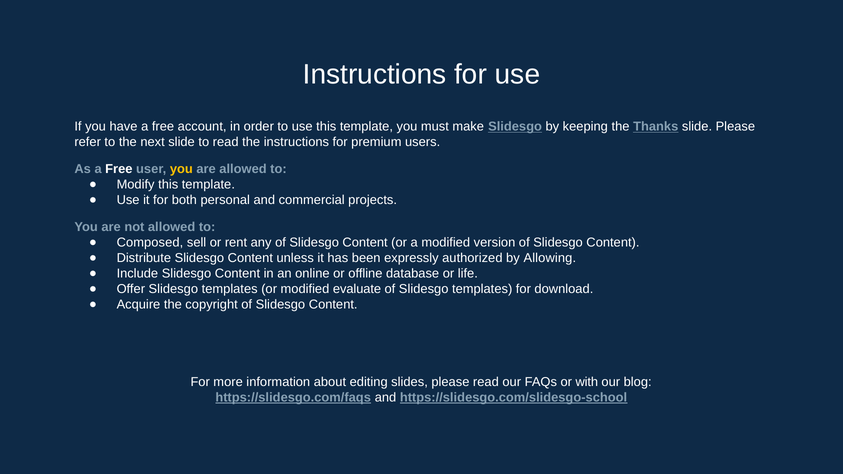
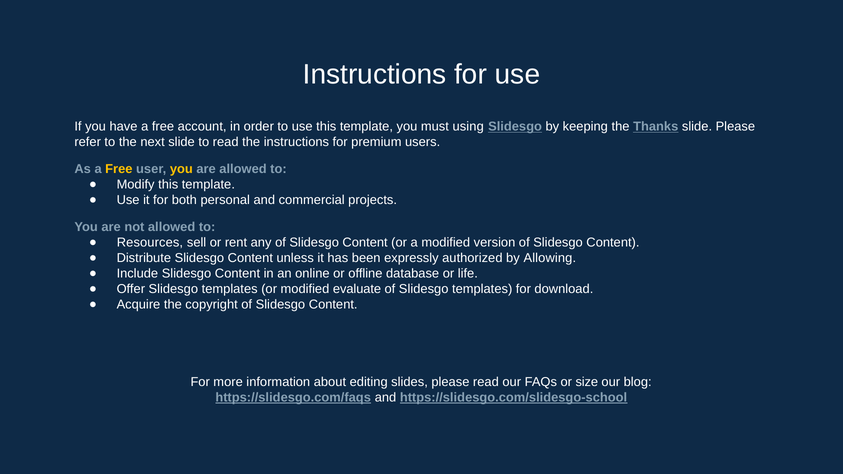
make: make -> using
Free at (119, 169) colour: white -> yellow
Composed: Composed -> Resources
with: with -> size
